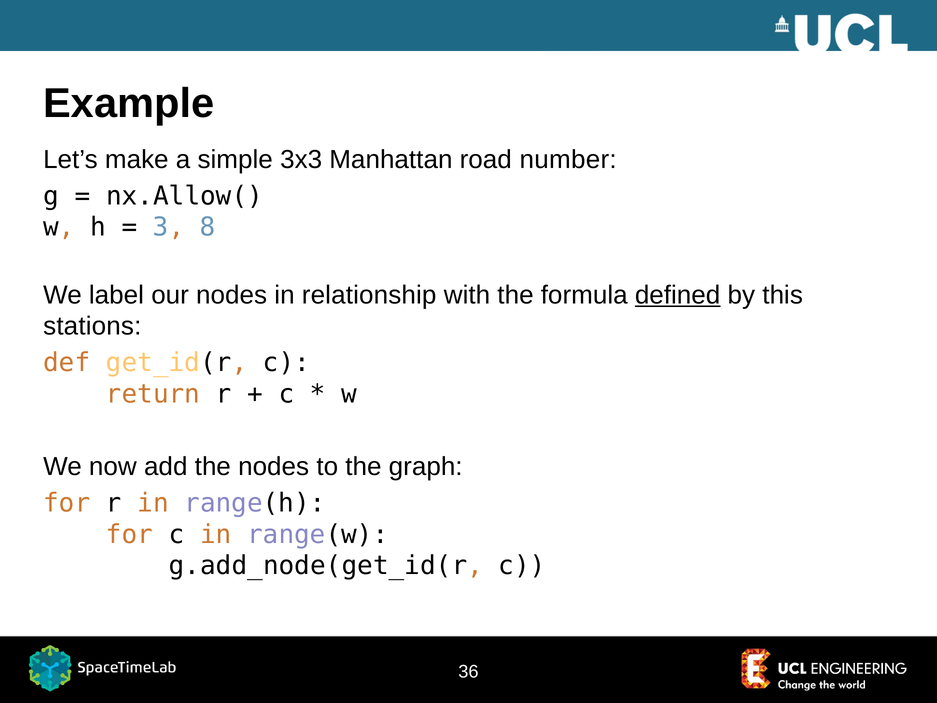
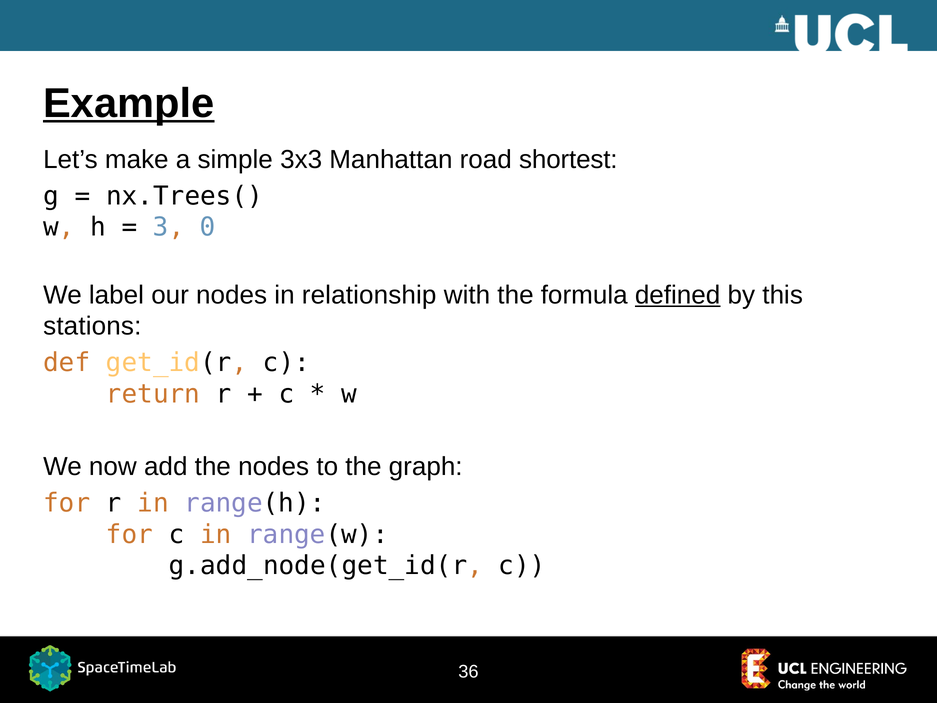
Example underline: none -> present
number: number -> shortest
nx.Allow(: nx.Allow( -> nx.Trees(
8: 8 -> 0
